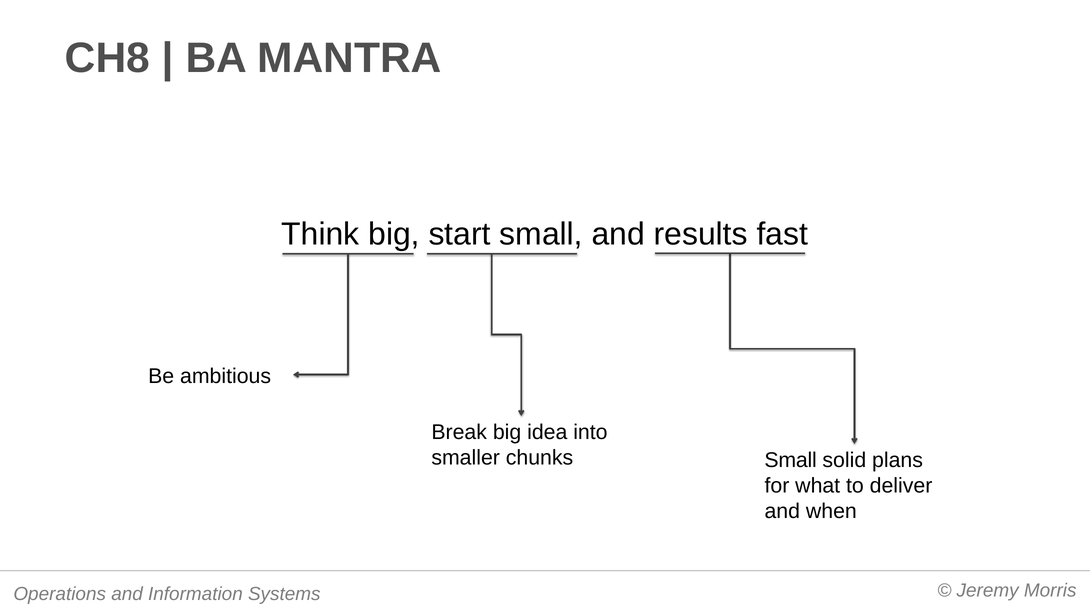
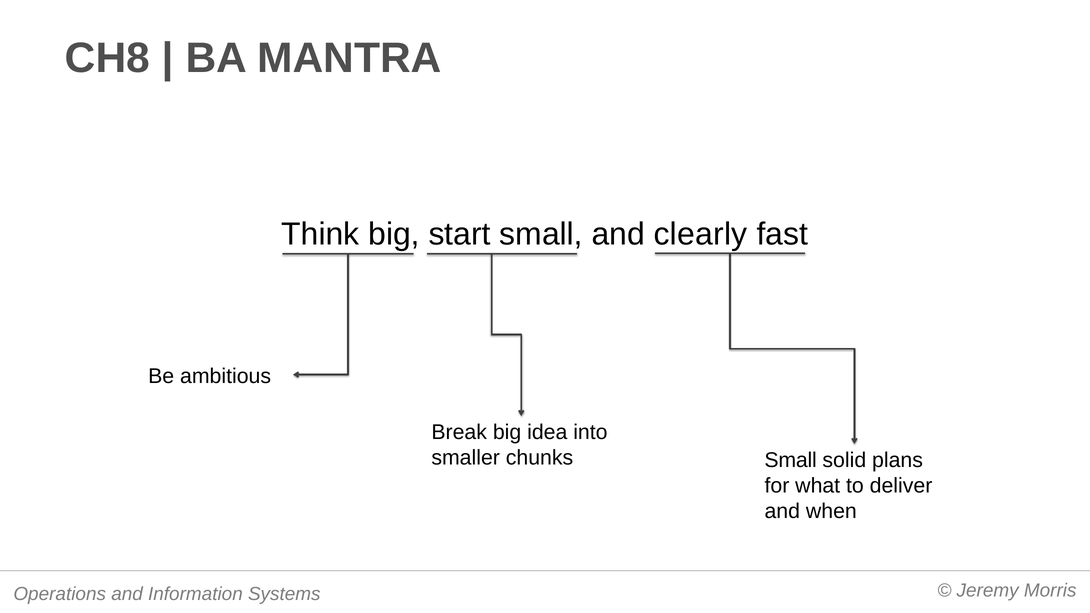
results: results -> clearly
